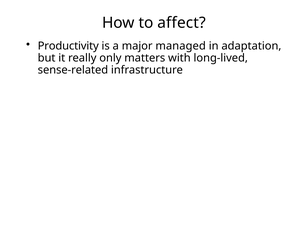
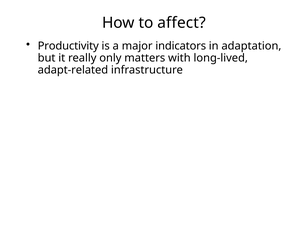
managed: managed -> indicators
sense-related: sense-related -> adapt-related
